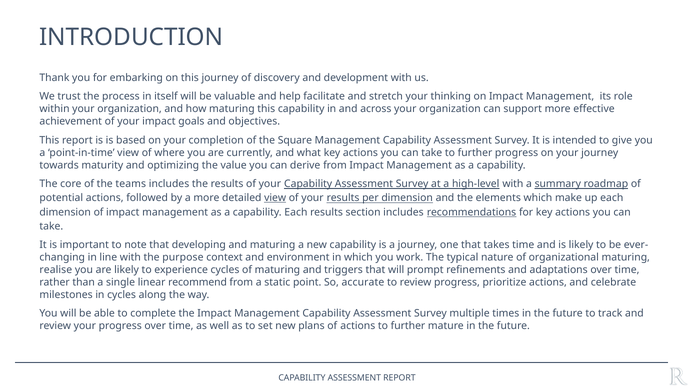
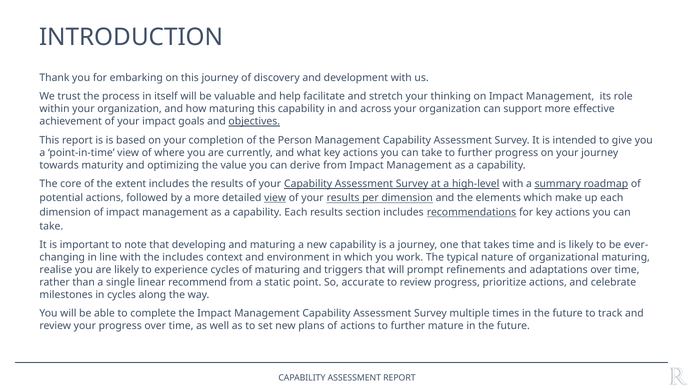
objectives underline: none -> present
Square: Square -> Person
teams: teams -> extent
the purpose: purpose -> includes
